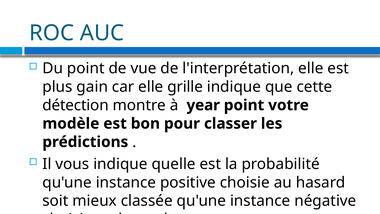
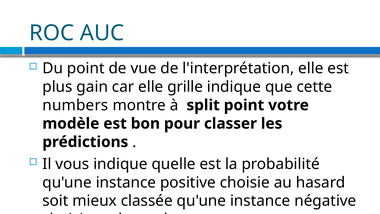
détection: détection -> numbers
year: year -> split
